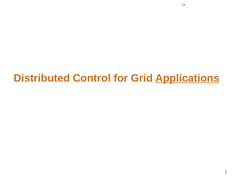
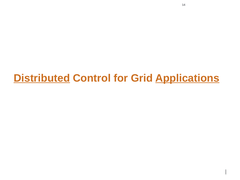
Distributed underline: none -> present
